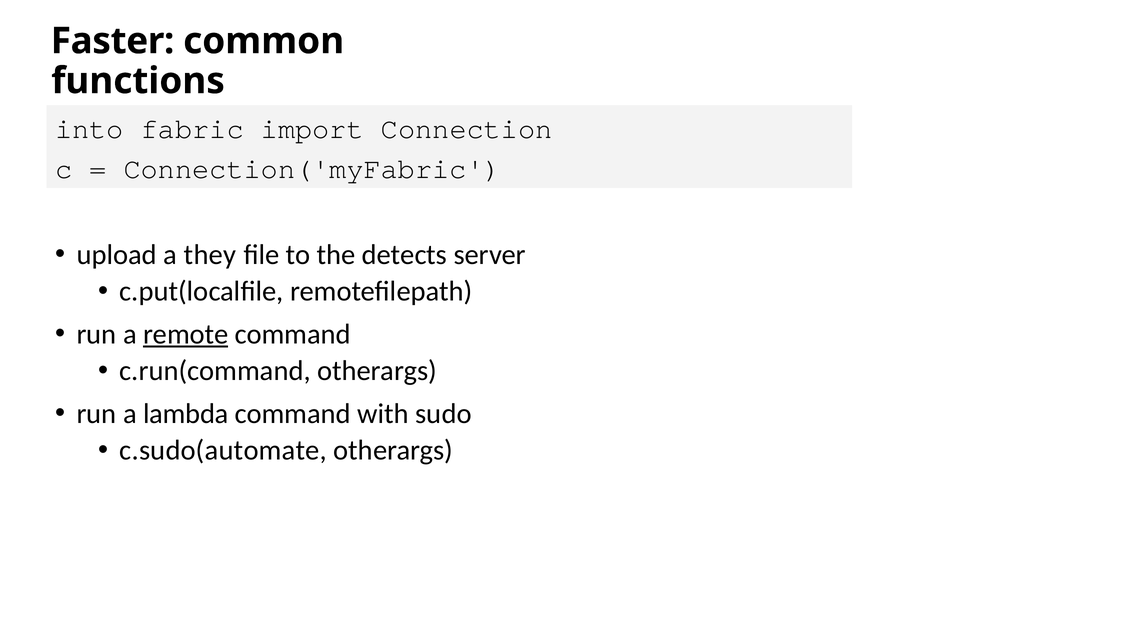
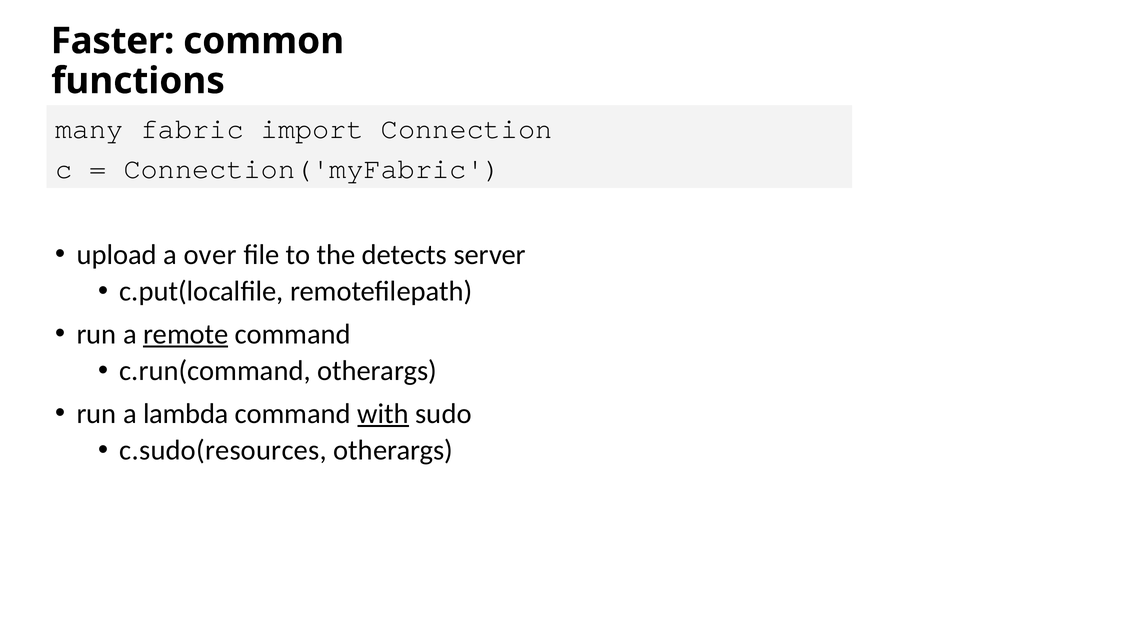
into: into -> many
they: they -> over
with underline: none -> present
c.sudo(automate: c.sudo(automate -> c.sudo(resources
